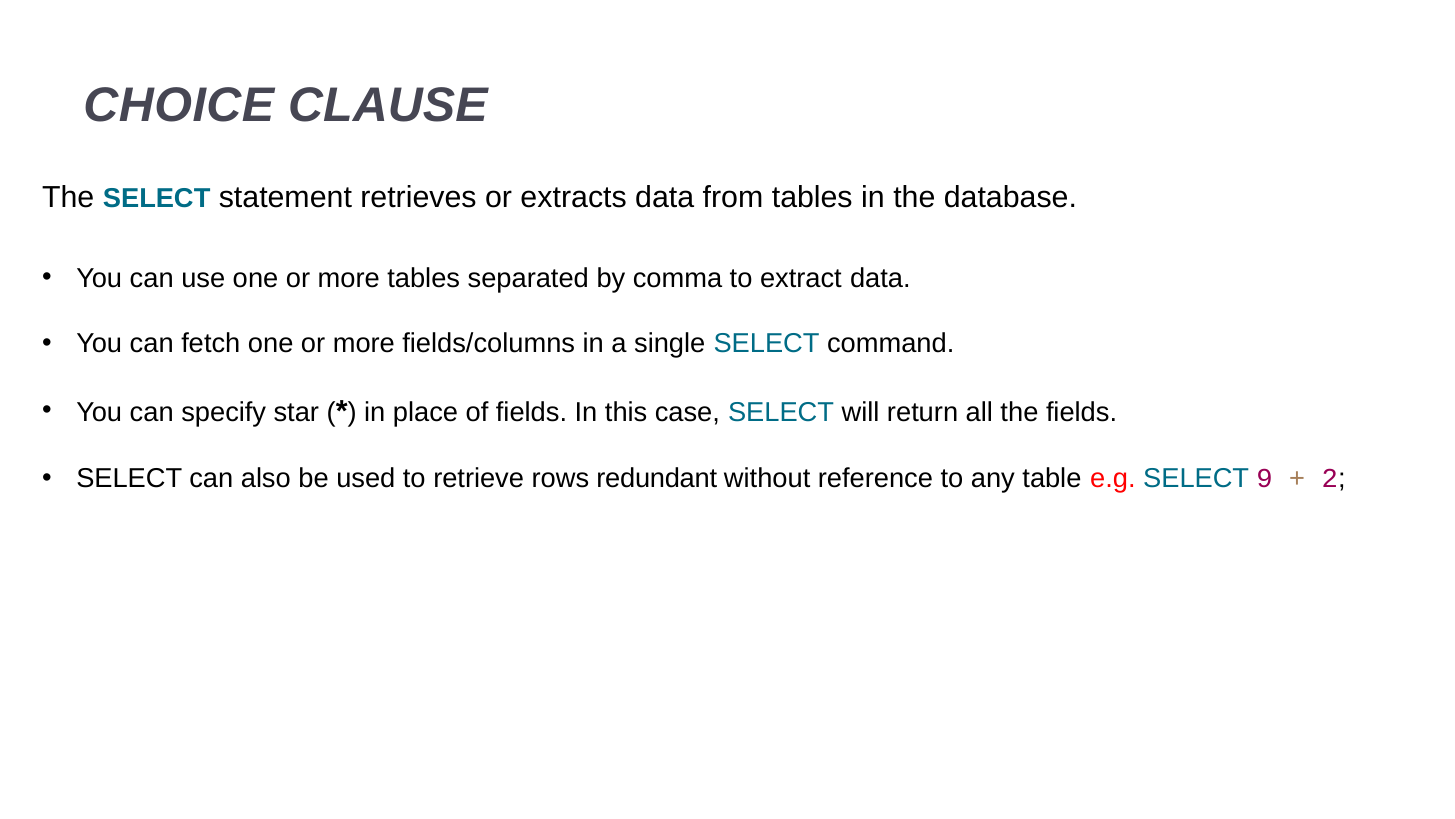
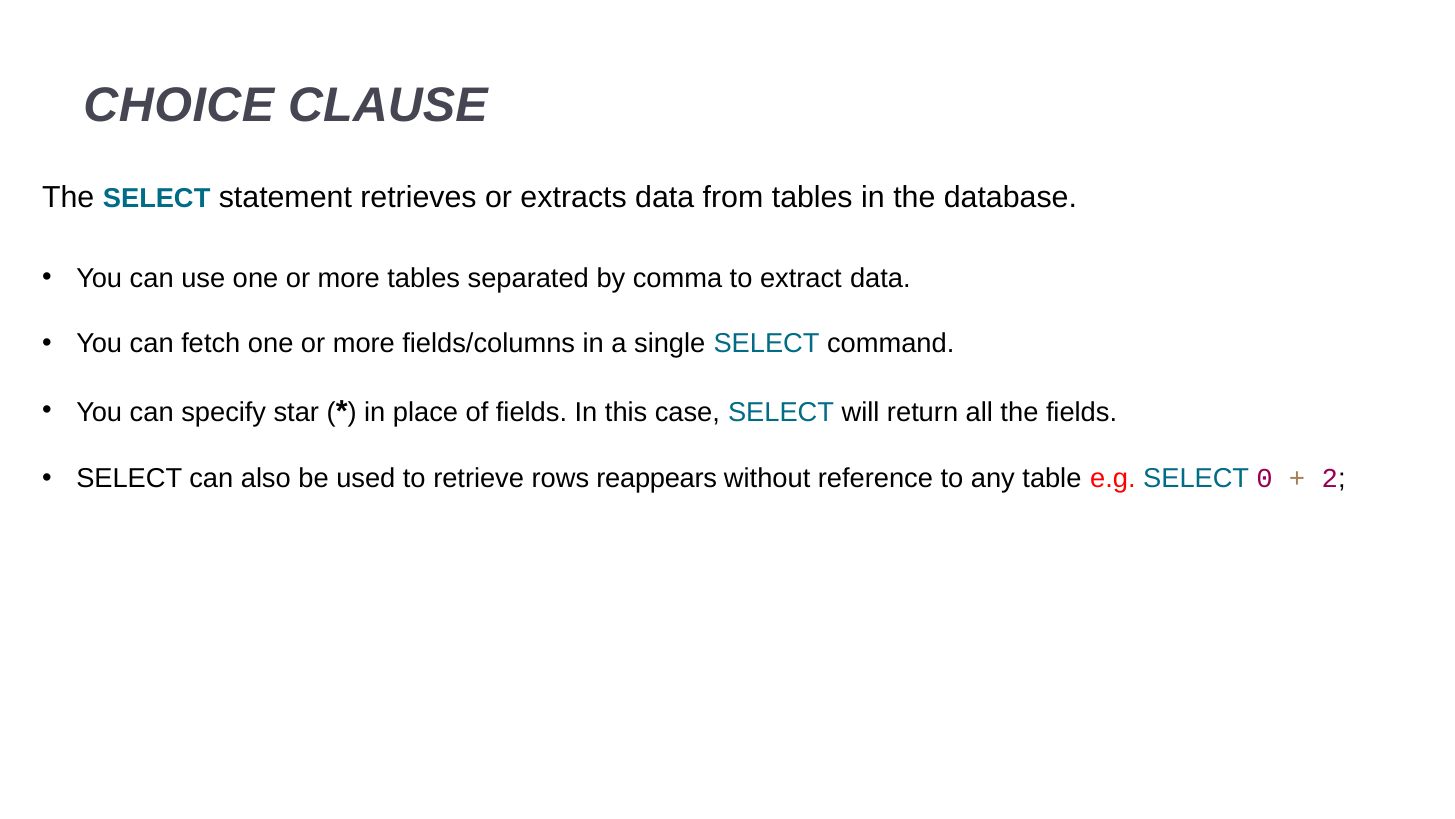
redundant: redundant -> reappears
9: 9 -> 0
